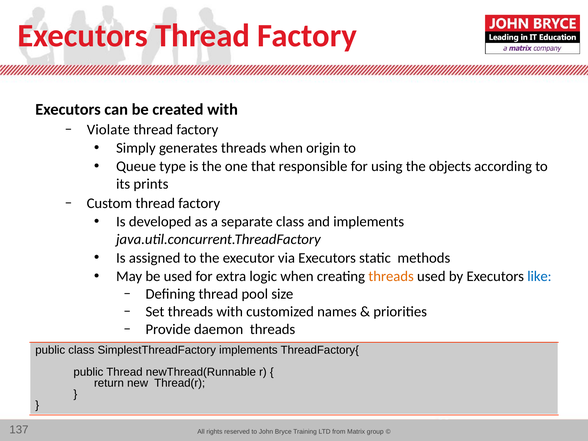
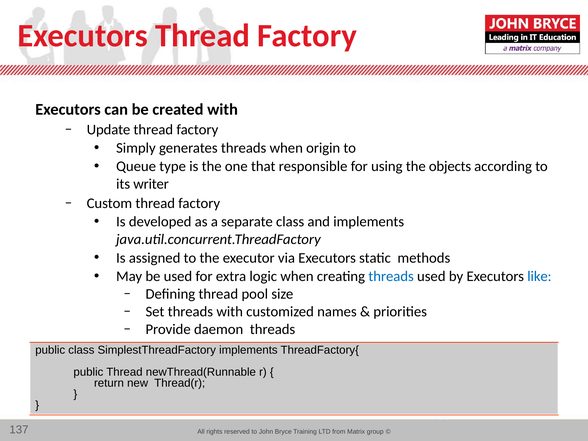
Violate: Violate -> Update
prints: prints -> writer
threads at (391, 276) colour: orange -> blue
